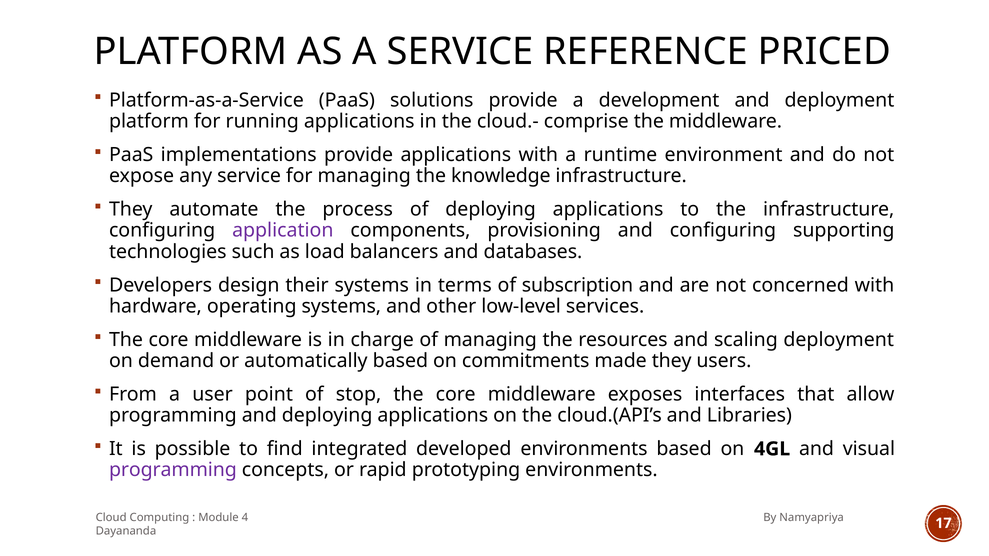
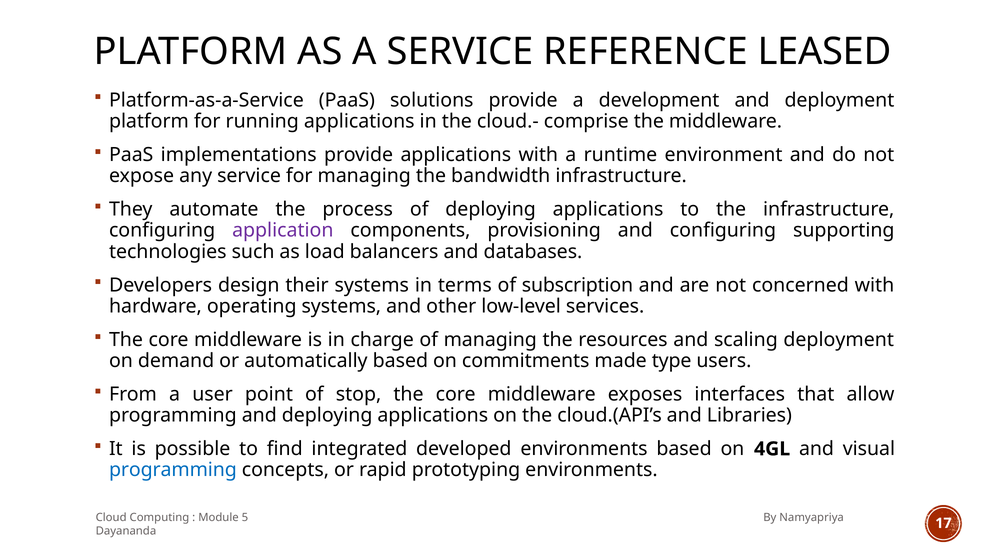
PRICED: PRICED -> LEASED
knowledge: knowledge -> bandwidth
made they: they -> type
programming at (173, 470) colour: purple -> blue
4: 4 -> 5
